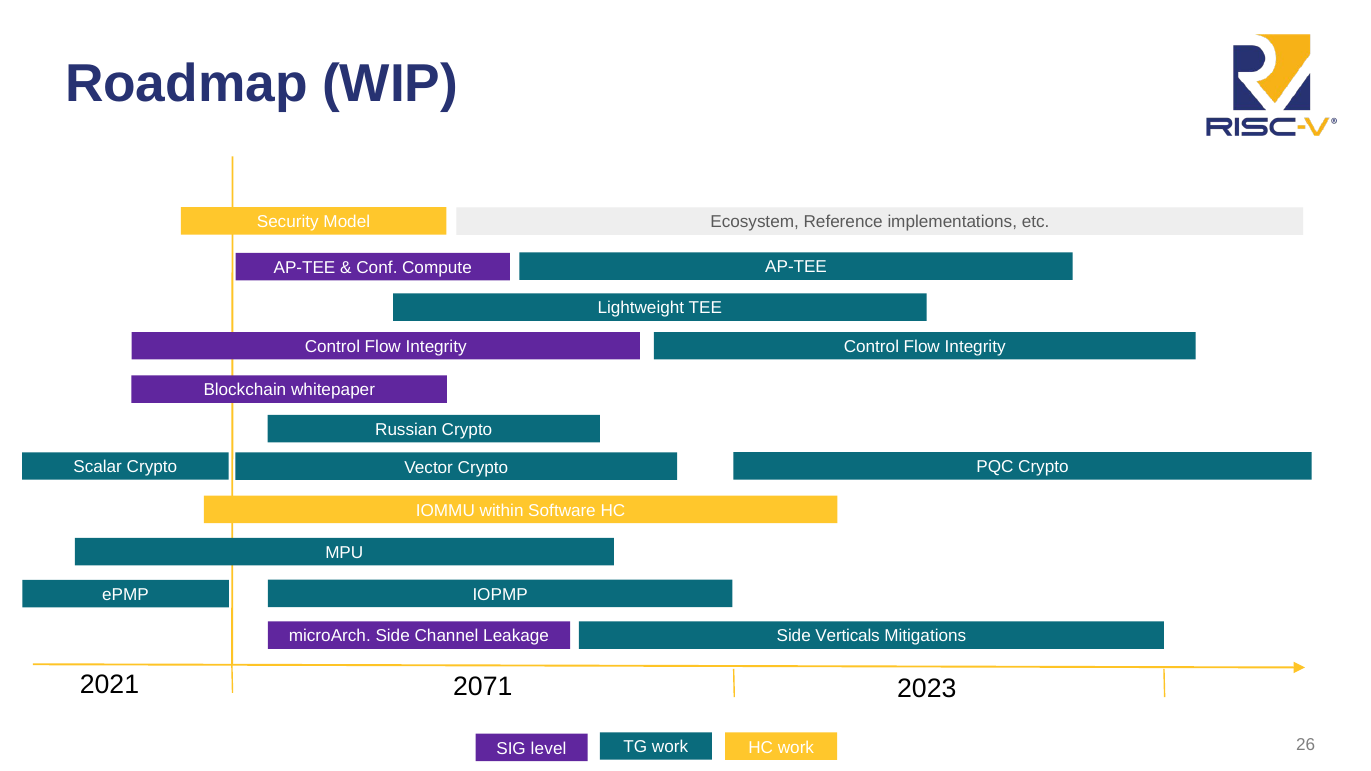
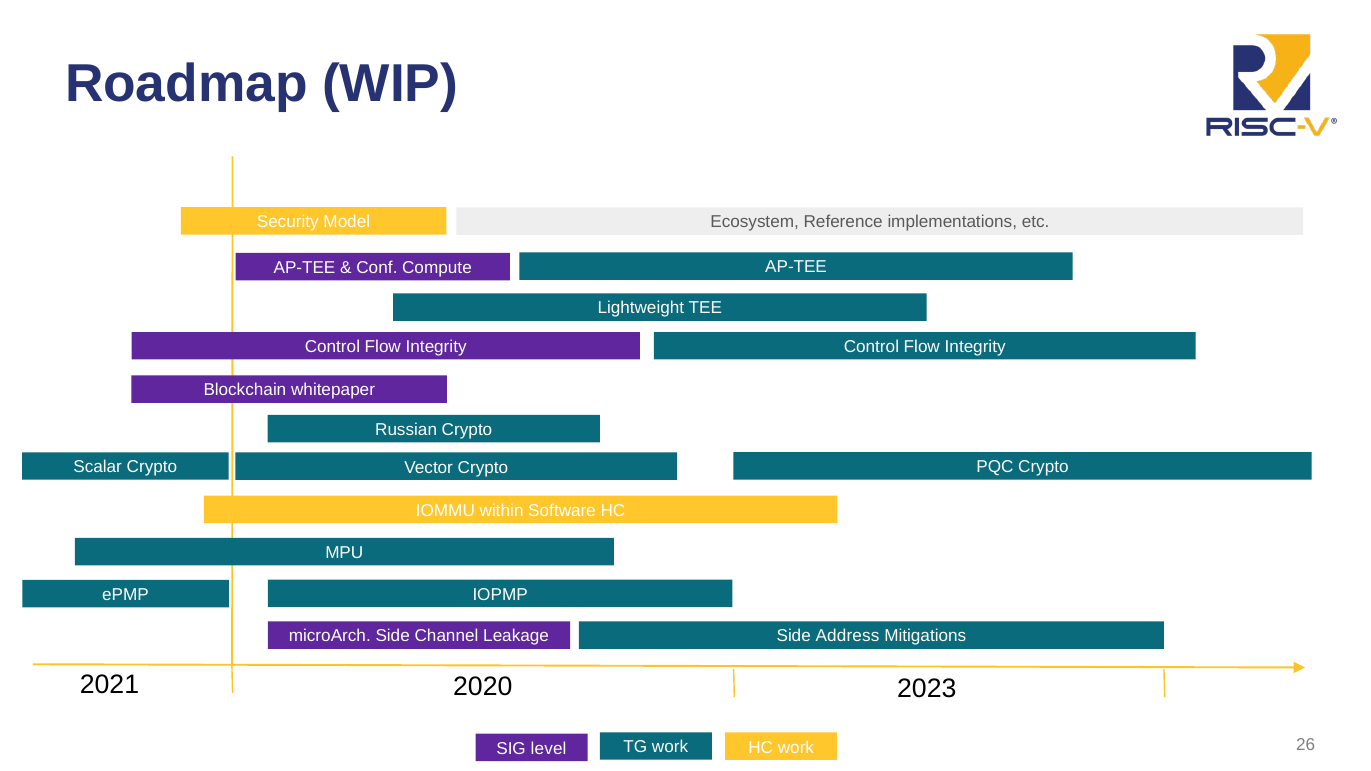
Verticals: Verticals -> Address
2071: 2071 -> 2020
